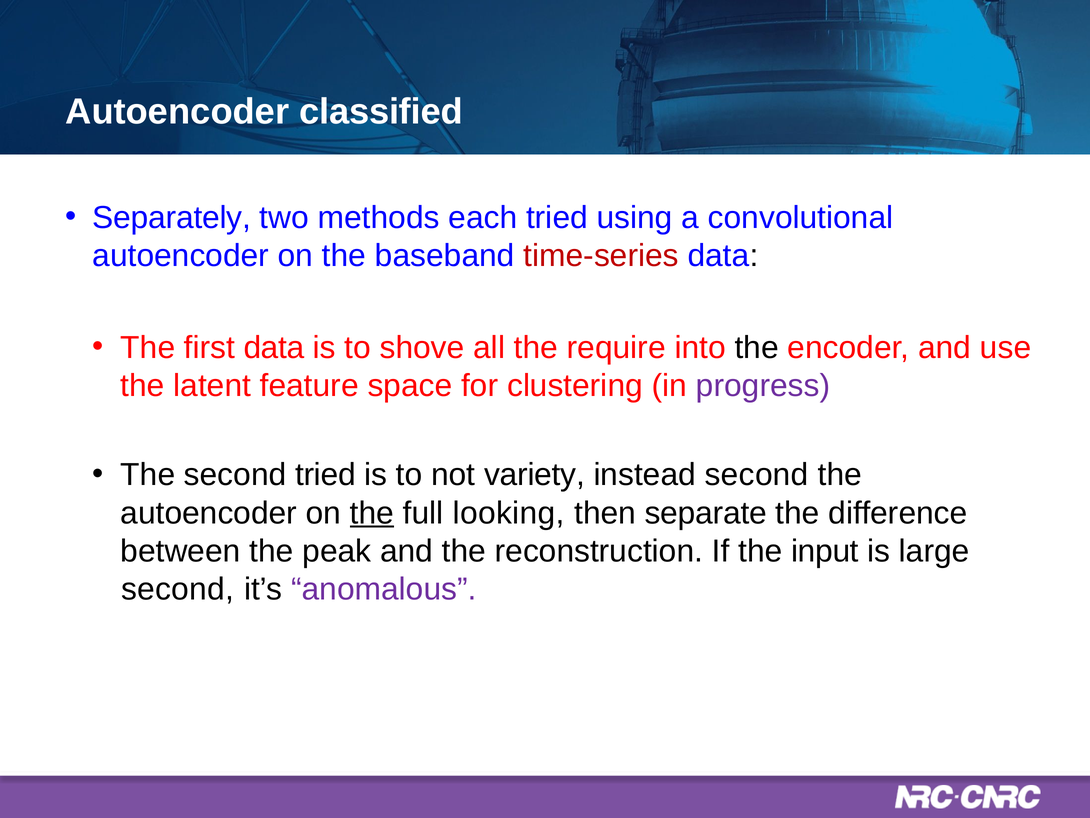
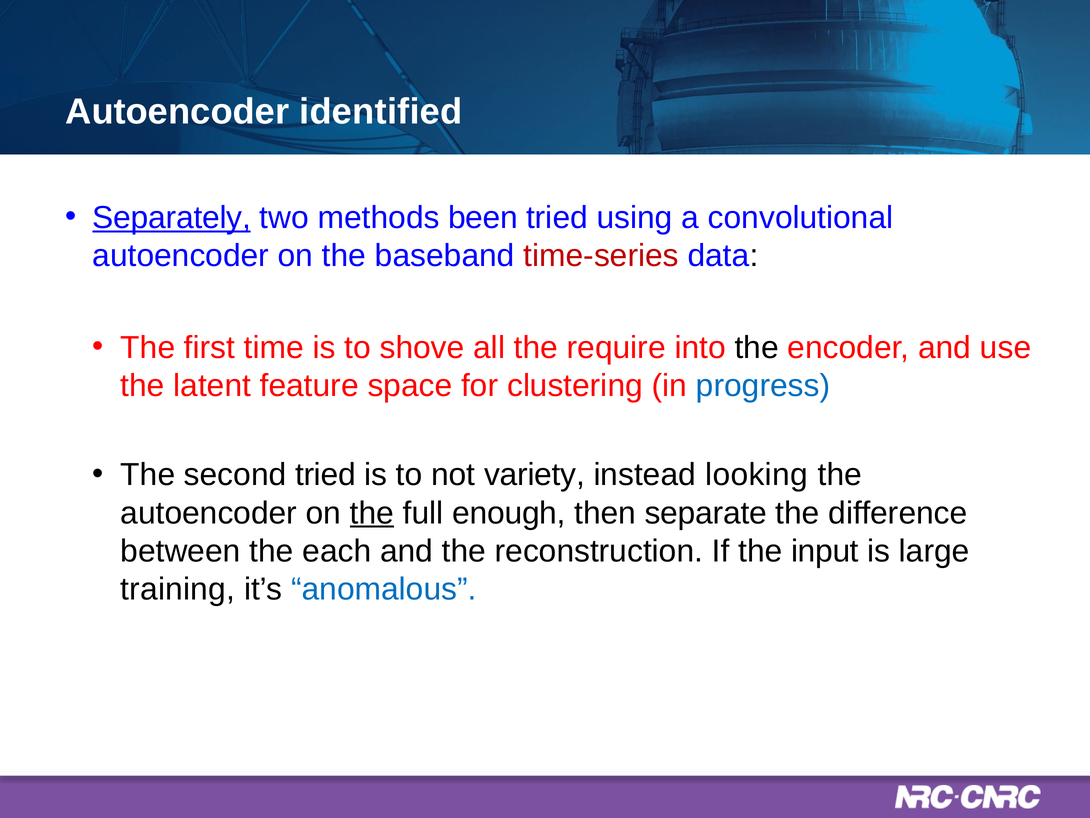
classified: classified -> identified
Separately underline: none -> present
each: each -> been
first data: data -> time
progress colour: purple -> blue
instead second: second -> looking
looking: looking -> enough
peak: peak -> each
second at (178, 589): second -> training
anomalous colour: purple -> blue
